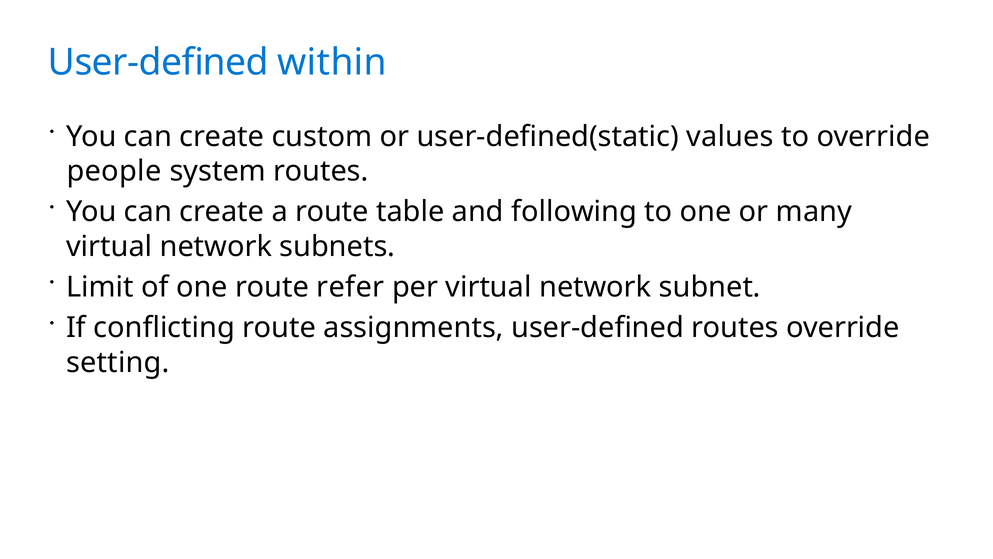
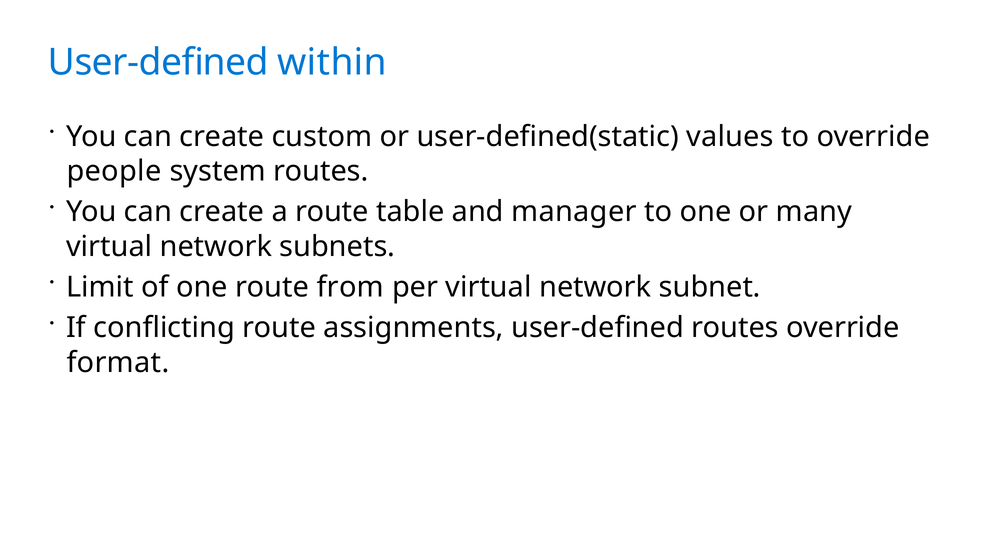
following: following -> manager
refer: refer -> from
setting: setting -> format
